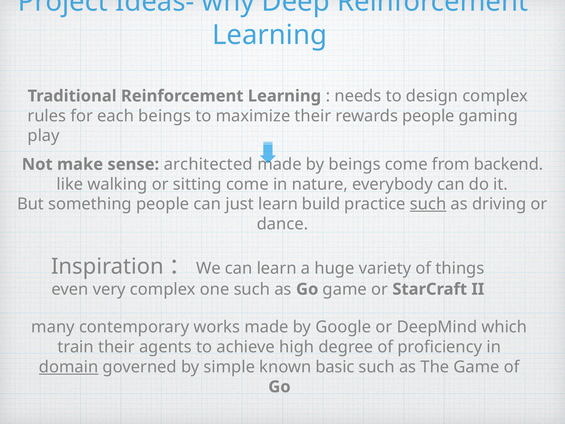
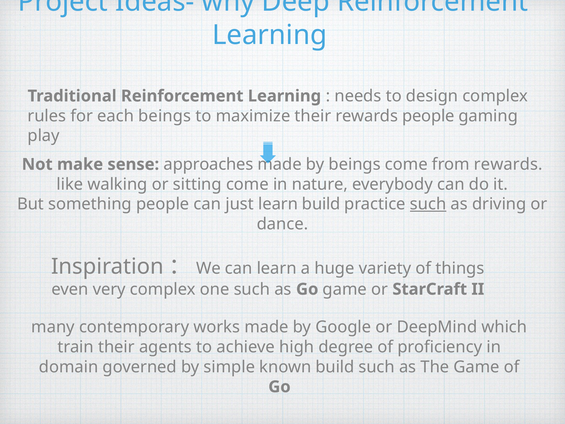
architected: architected -> approaches
from backend: backend -> rewards
domain underline: present -> none
known basic: basic -> build
